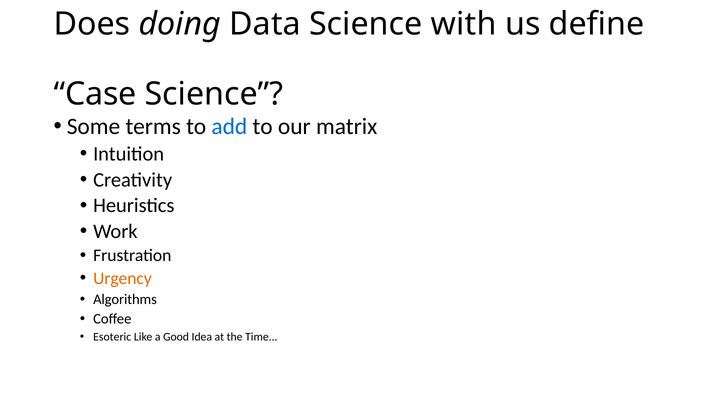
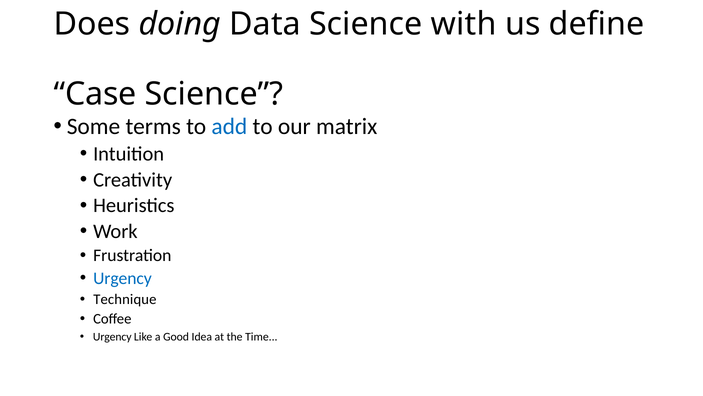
Urgency at (122, 278) colour: orange -> blue
Algorithms: Algorithms -> Technique
Esoteric at (112, 336): Esoteric -> Urgency
